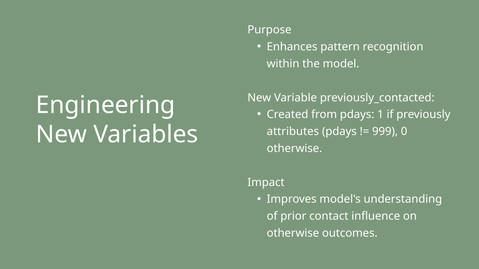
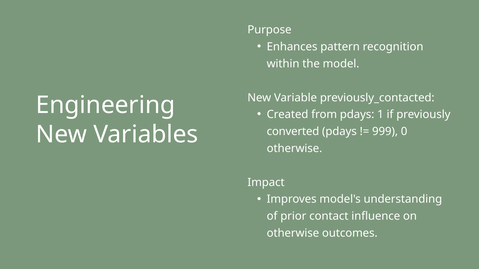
attributes: attributes -> converted
